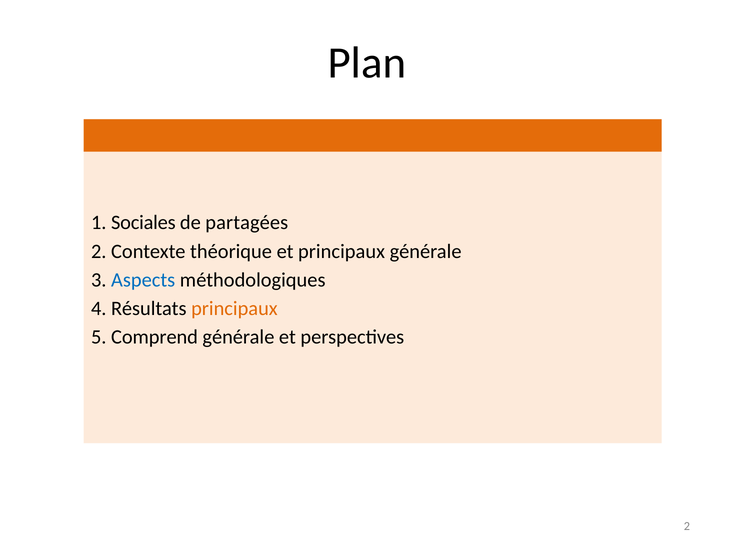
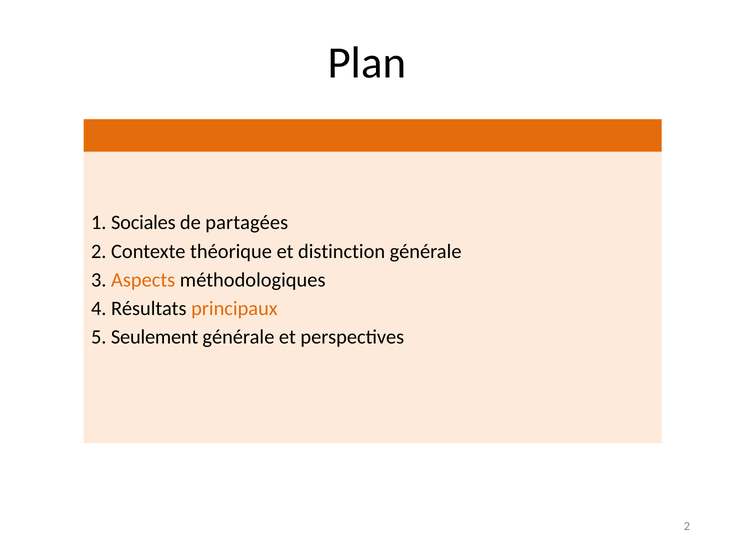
et principaux: principaux -> distinction
Aspects colour: blue -> orange
Comprend: Comprend -> Seulement
